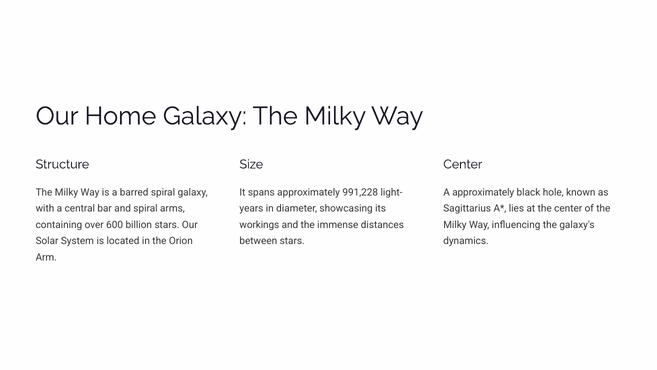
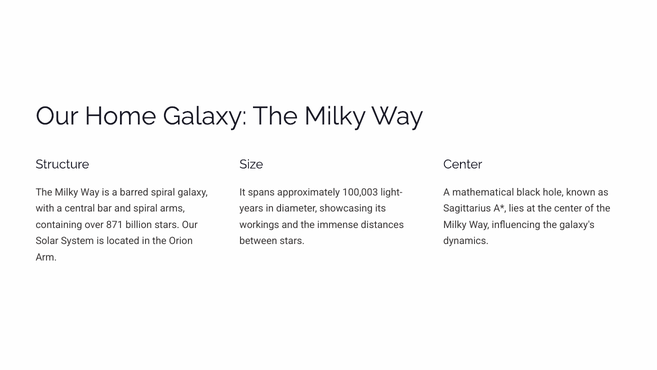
991,228: 991,228 -> 100,003
A approximately: approximately -> mathematical
600: 600 -> 871
